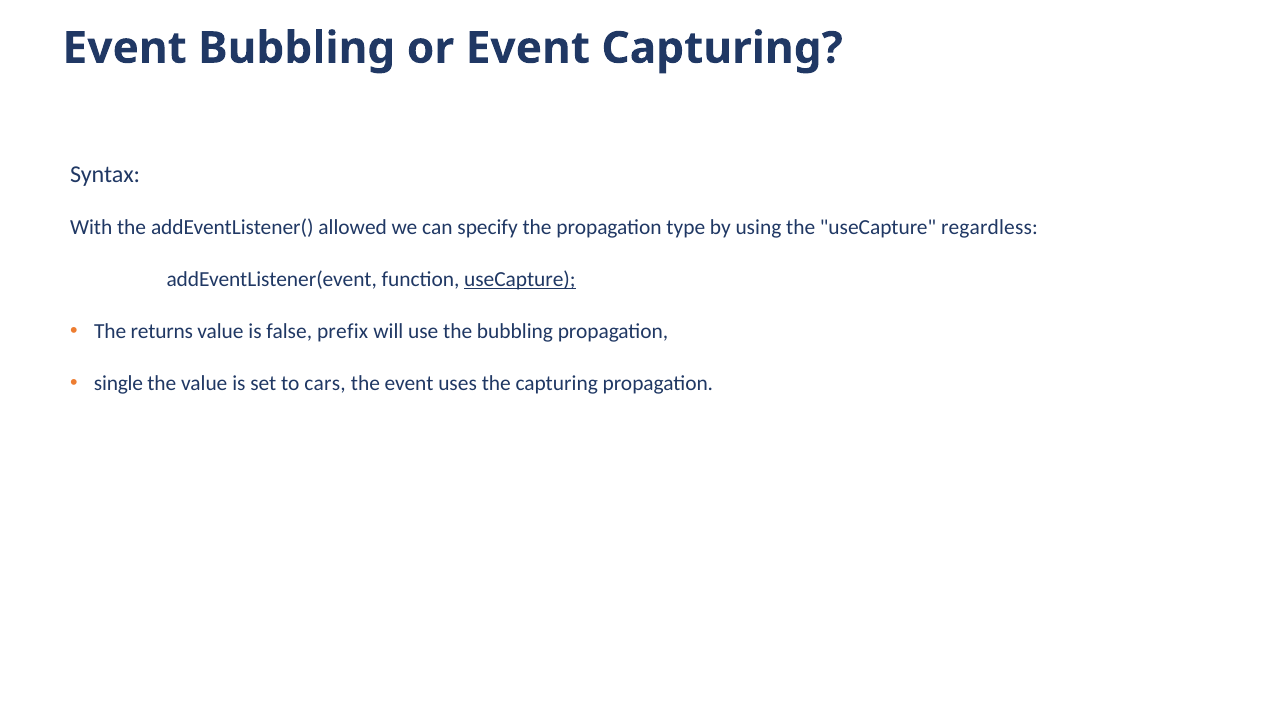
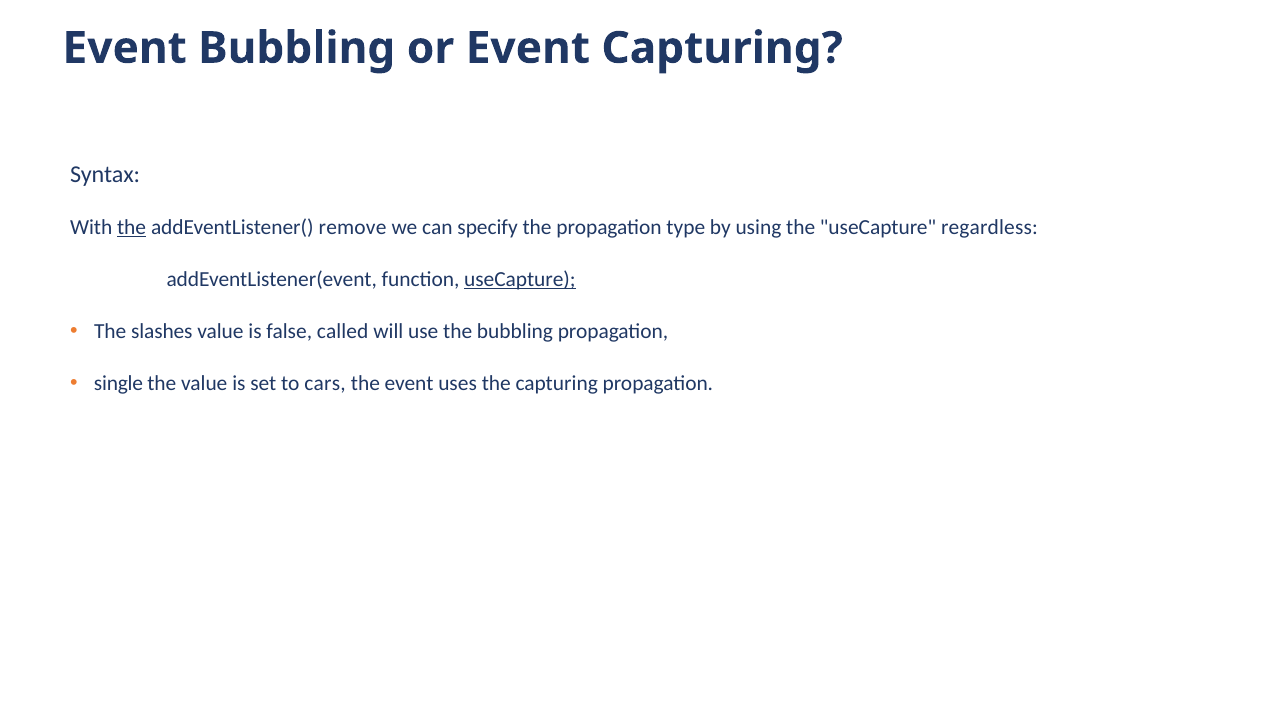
the at (132, 228) underline: none -> present
allowed: allowed -> remove
returns: returns -> slashes
prefix: prefix -> called
